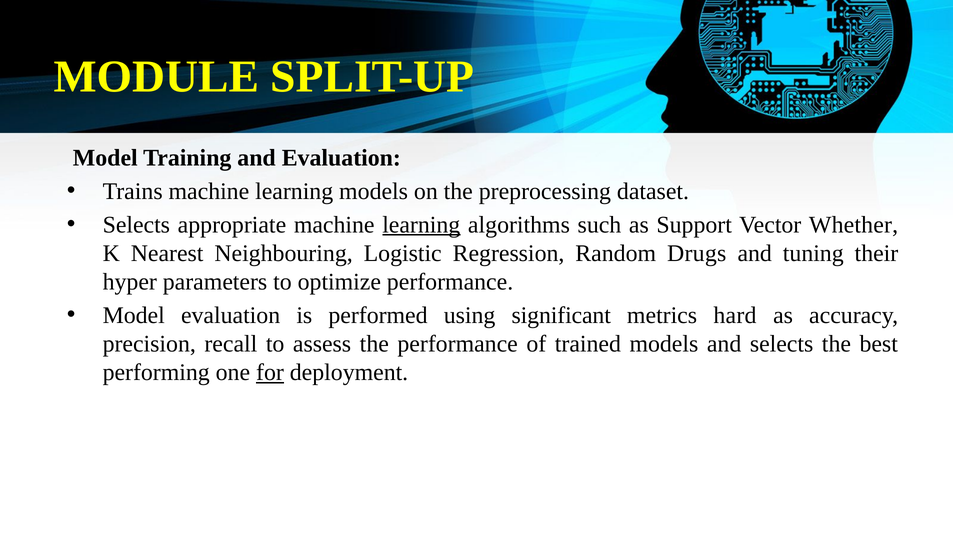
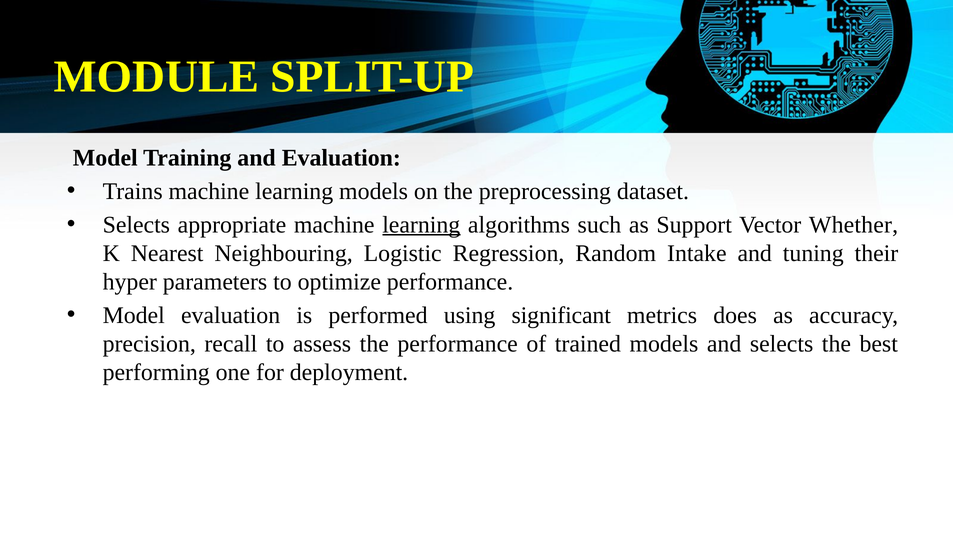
Drugs: Drugs -> Intake
hard: hard -> does
for underline: present -> none
